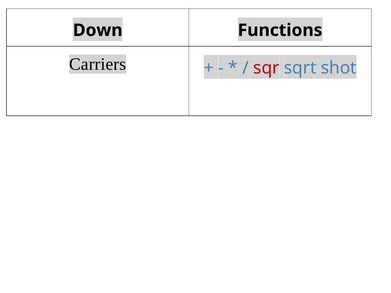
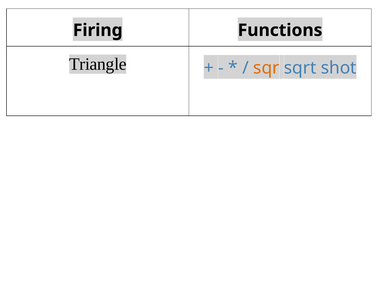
Down: Down -> Firing
Carriers: Carriers -> Triangle
sqr colour: red -> orange
